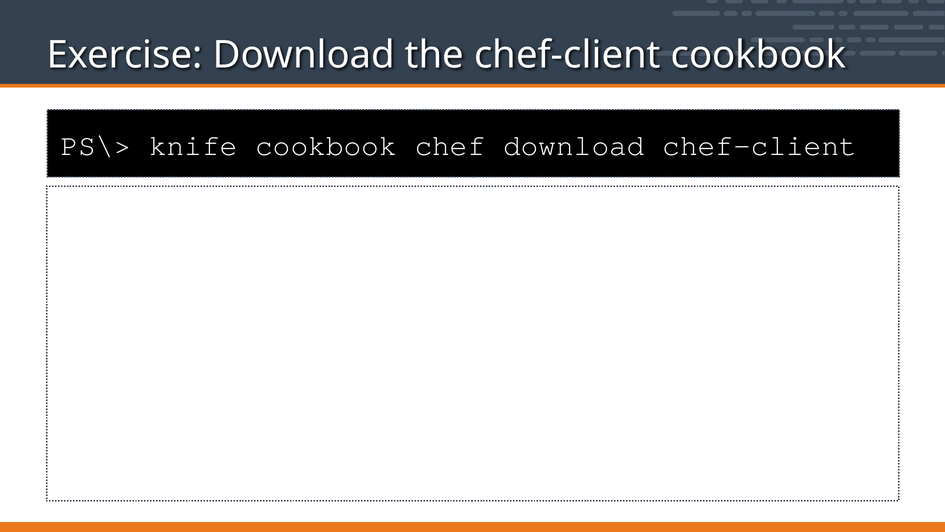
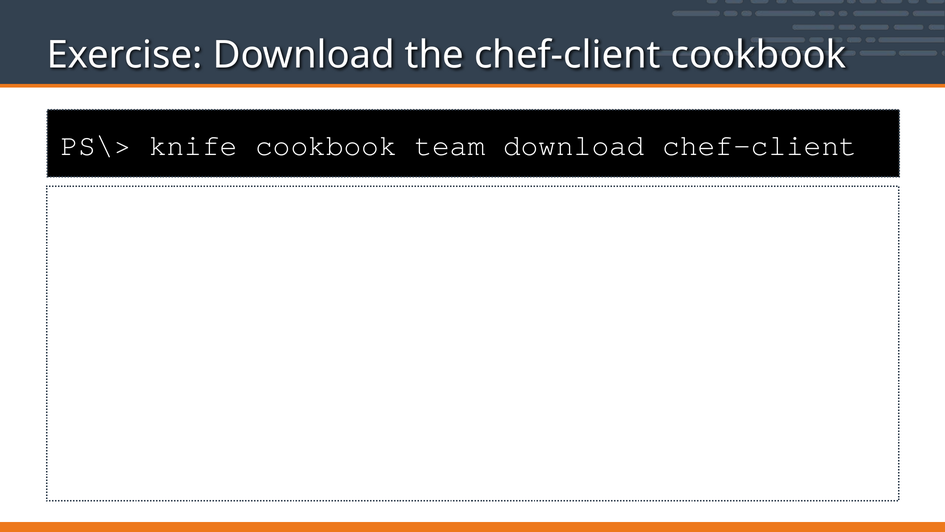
chef: chef -> team
